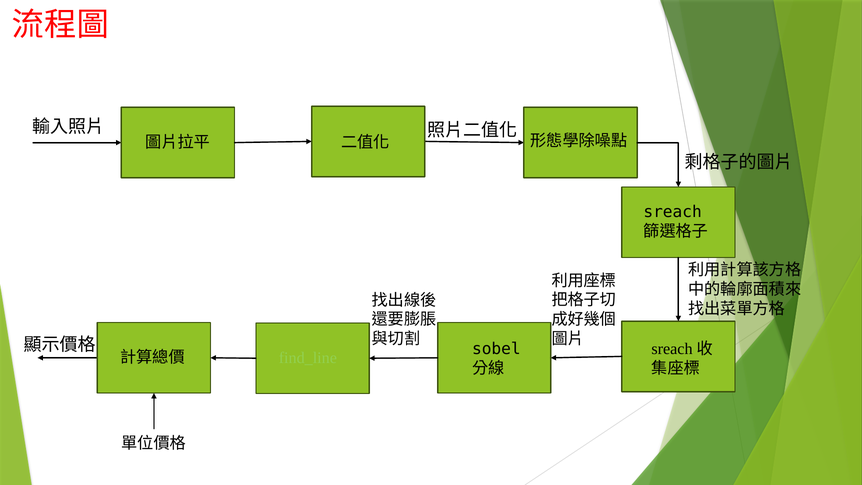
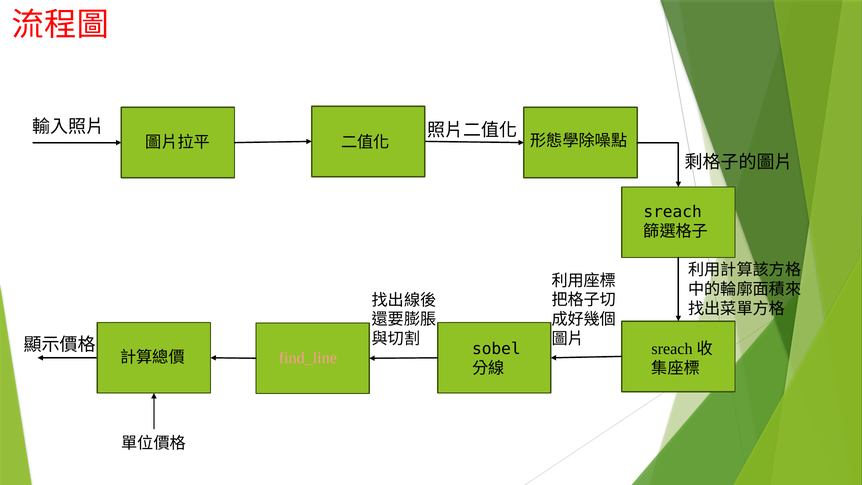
find_line colour: light green -> pink
